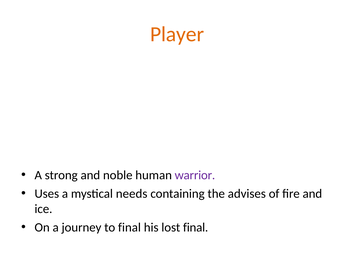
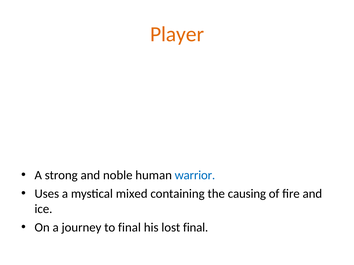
warrior colour: purple -> blue
needs: needs -> mixed
advises: advises -> causing
